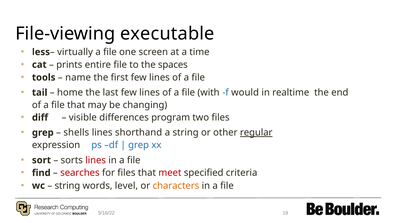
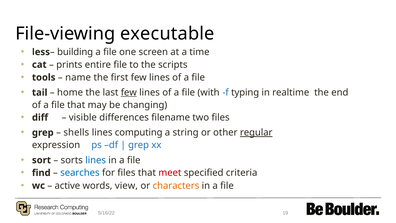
virtually: virtually -> building
spaces: spaces -> scripts
few at (129, 92) underline: none -> present
would: would -> typing
program: program -> filename
shorthand: shorthand -> computing
lines at (96, 160) colour: red -> blue
searches colour: red -> blue
string at (67, 185): string -> active
level: level -> view
